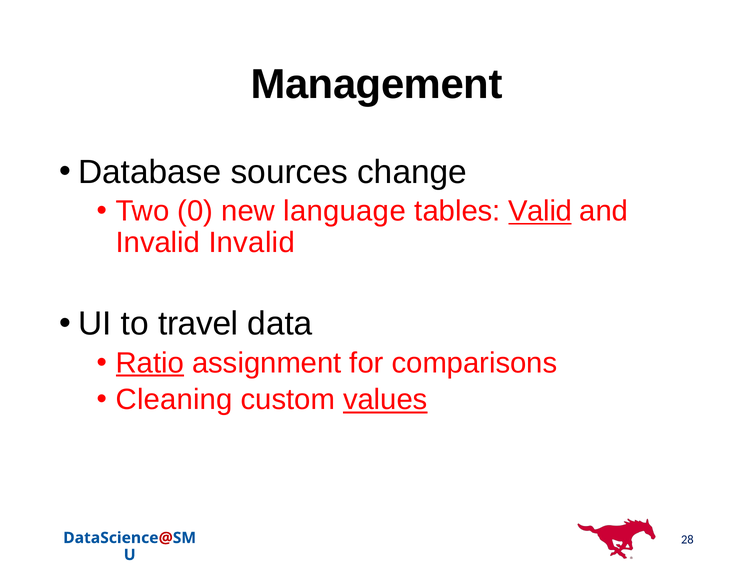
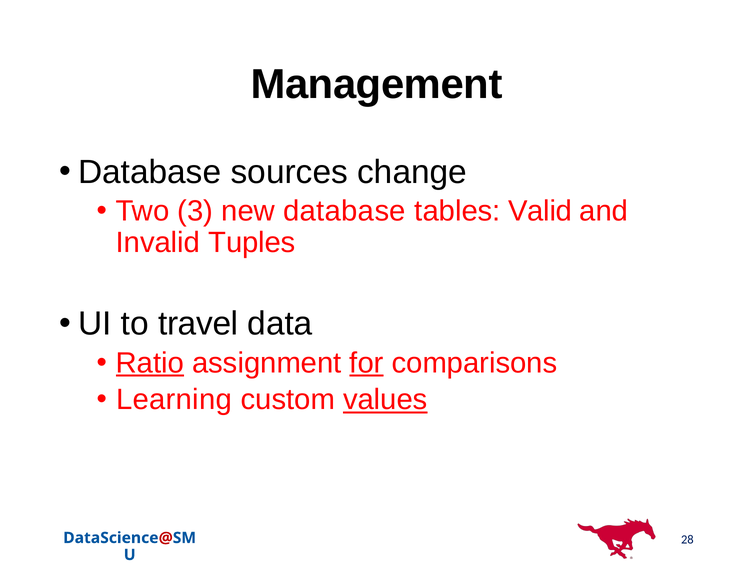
0: 0 -> 3
new language: language -> database
Valid underline: present -> none
Invalid Invalid: Invalid -> Tuples
for underline: none -> present
Cleaning: Cleaning -> Learning
